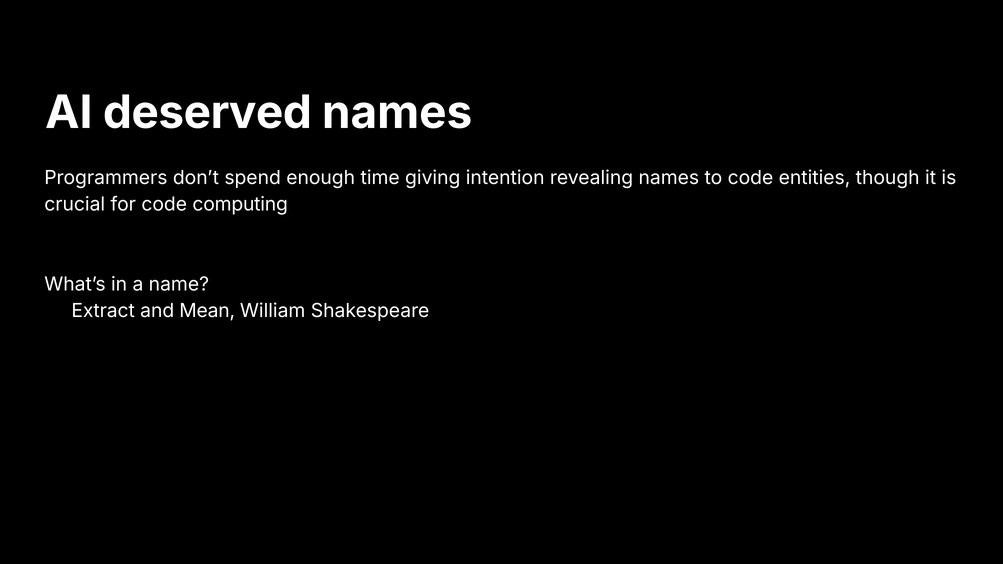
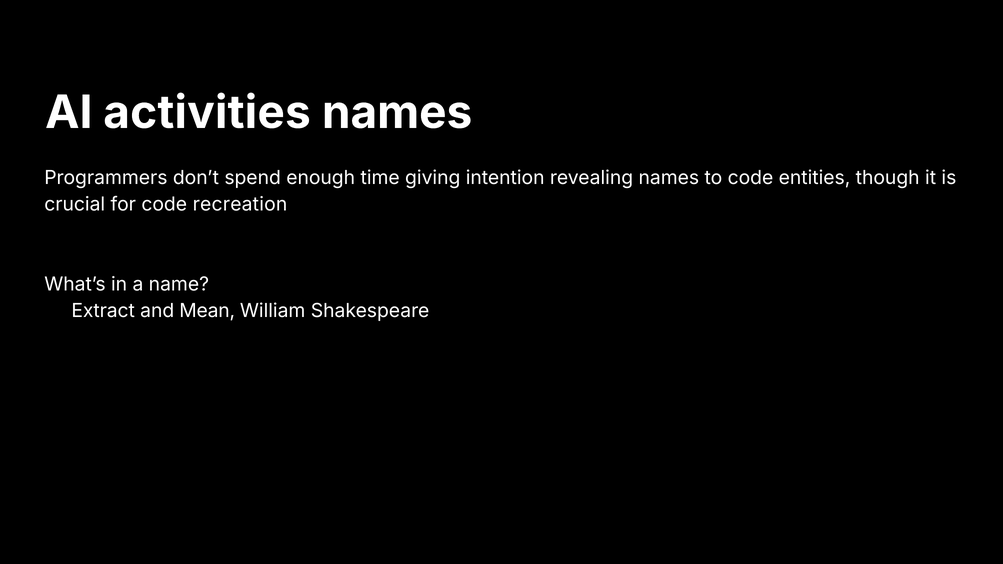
deserved: deserved -> activities
computing: computing -> recreation
